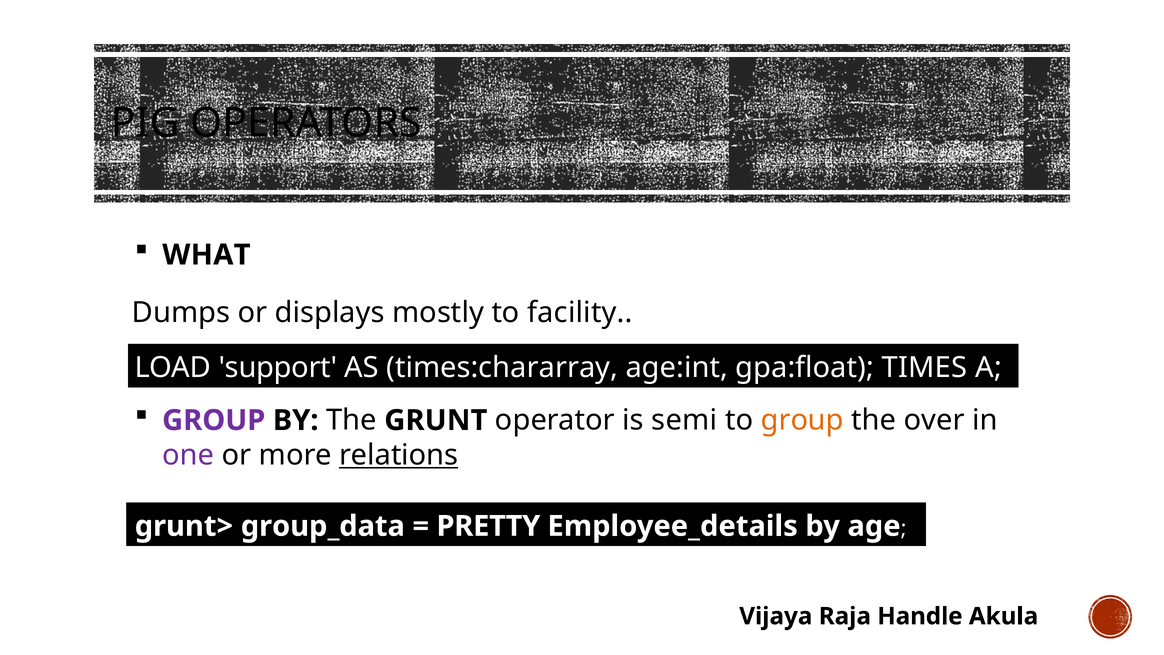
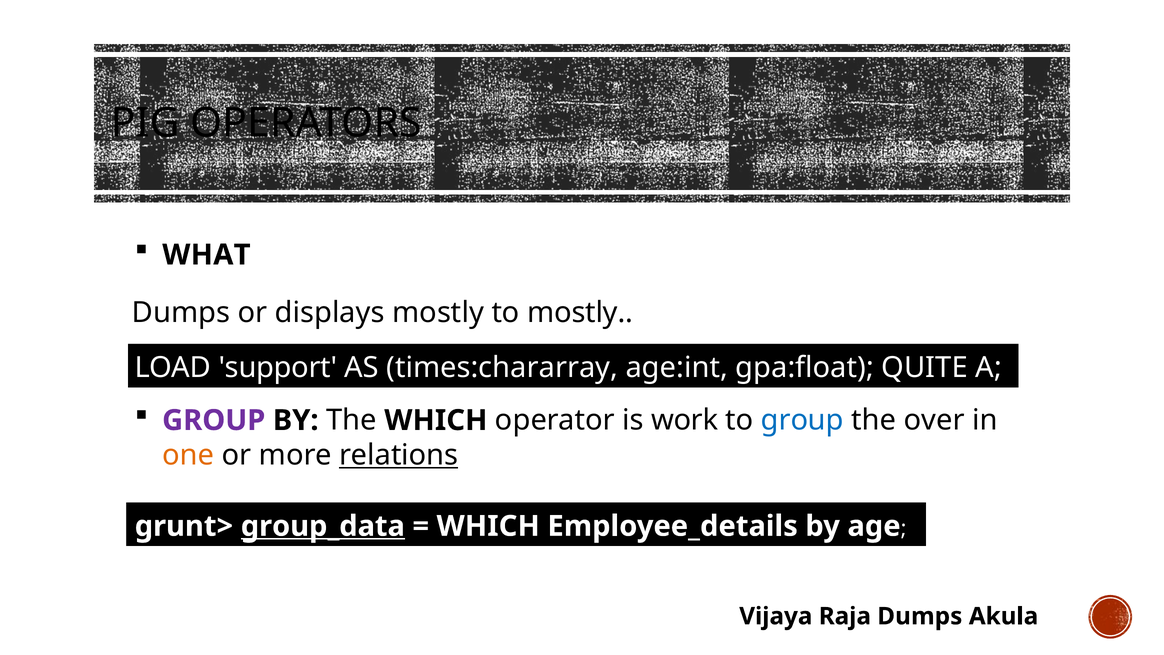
to facility: facility -> mostly
TIMES: TIMES -> QUITE
The GRUNT: GRUNT -> WHICH
semi: semi -> work
group at (802, 420) colour: orange -> blue
one colour: purple -> orange
group_data underline: none -> present
PRETTY at (488, 526): PRETTY -> WHICH
Raja Handle: Handle -> Dumps
